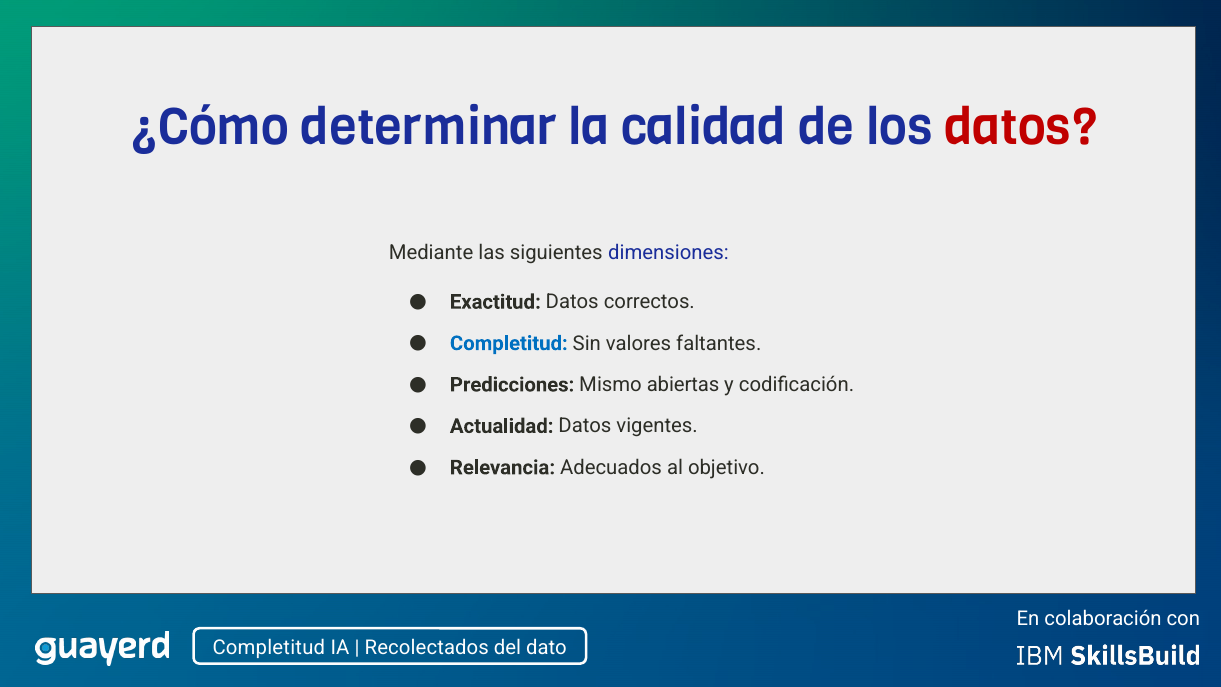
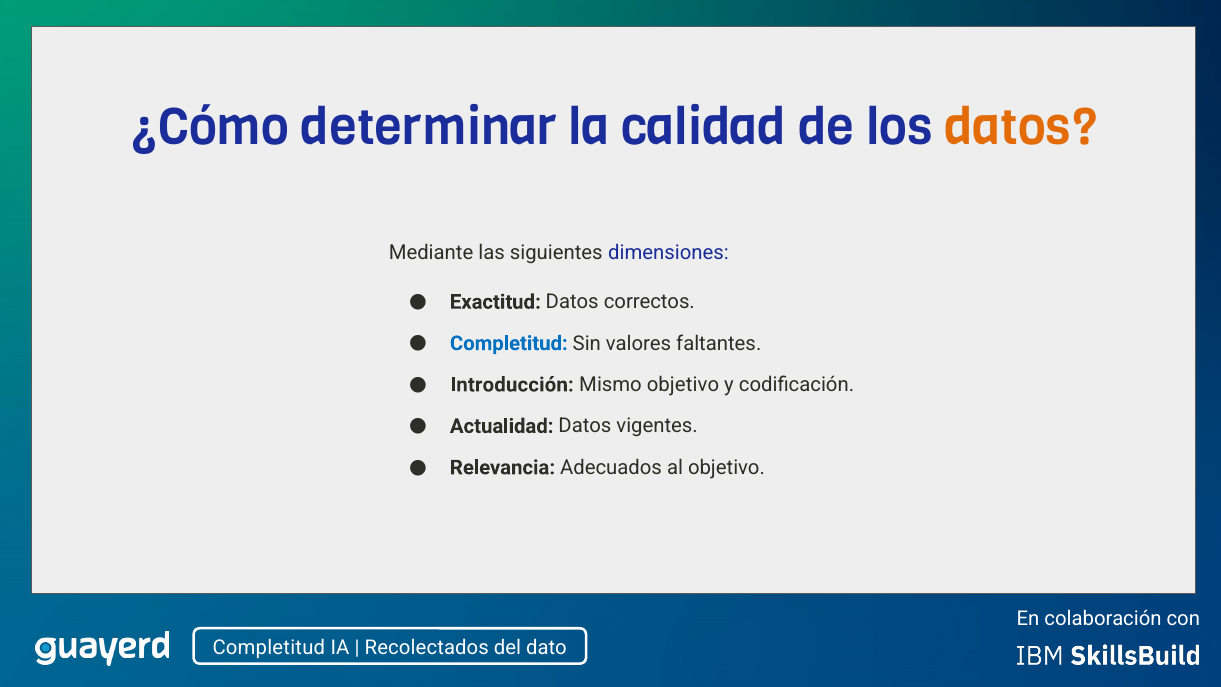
datos at (1021, 127) colour: red -> orange
Predicciones: Predicciones -> Introducción
Mismo abiertas: abiertas -> objetivo
